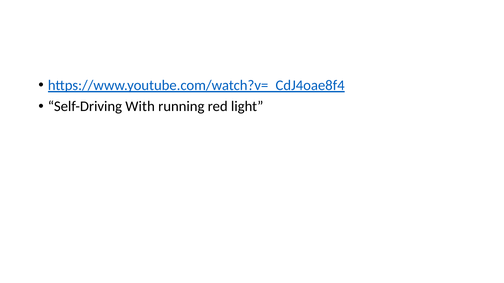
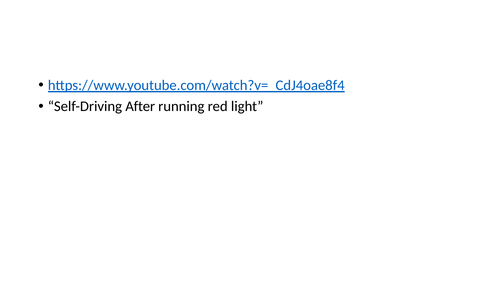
With: With -> After
